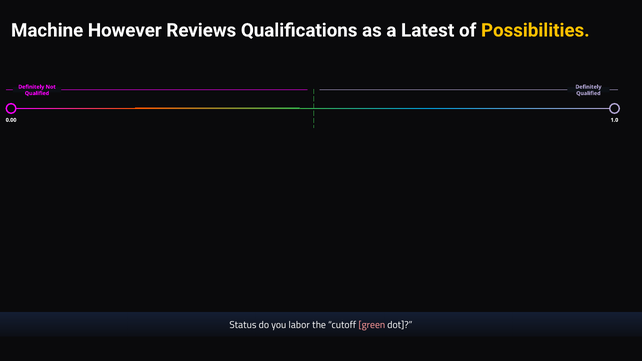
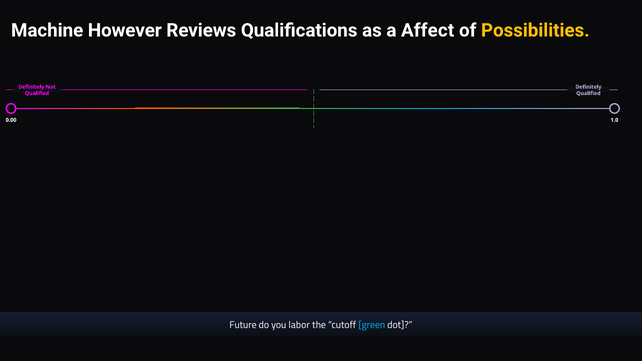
Latest: Latest -> Affect
Status: Status -> Future
green colour: pink -> light blue
